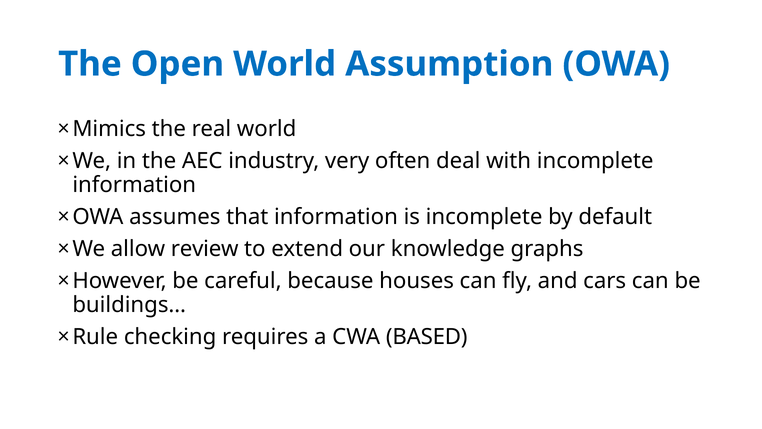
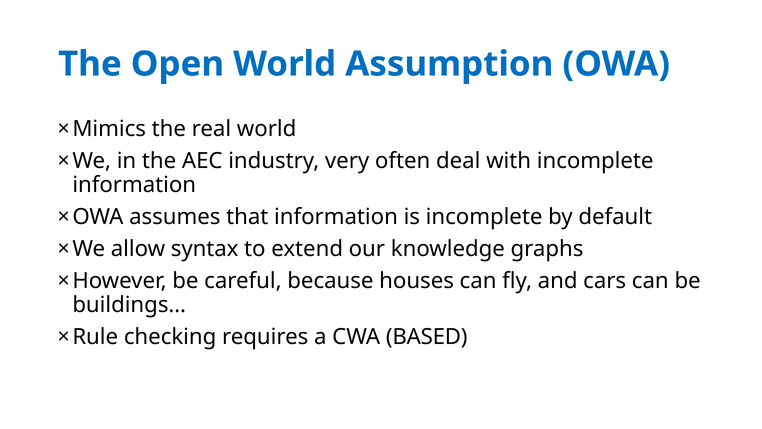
review: review -> syntax
